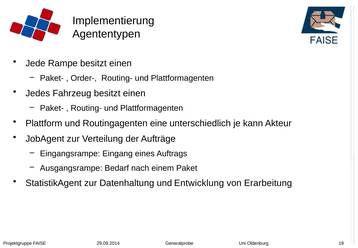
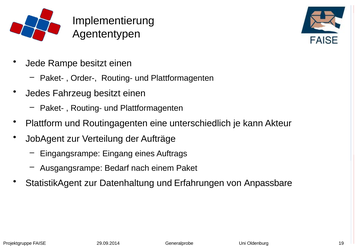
Entwicklung: Entwicklung -> Erfahrungen
Erarbeitung: Erarbeitung -> Anpassbare
